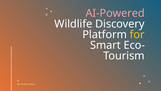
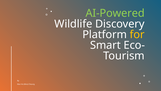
AI-Powered colour: pink -> light green
